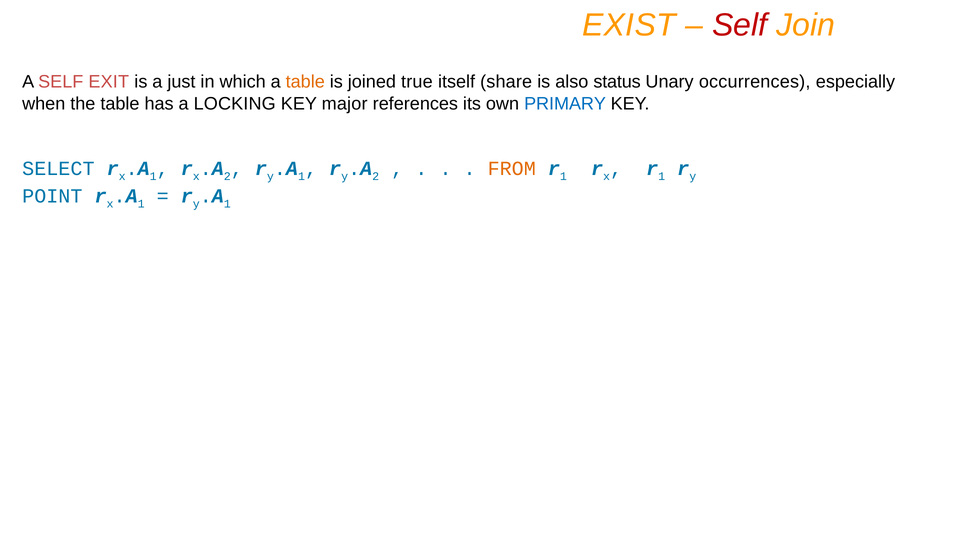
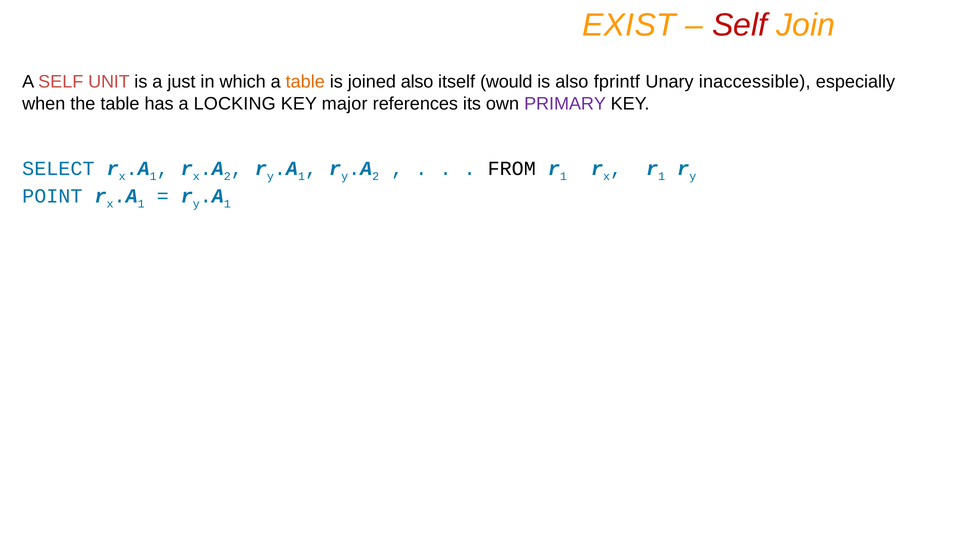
EXIT: EXIT -> UNIT
joined true: true -> also
share: share -> would
status: status -> fprintf
occurrences: occurrences -> inaccessible
PRIMARY colour: blue -> purple
FROM colour: orange -> black
